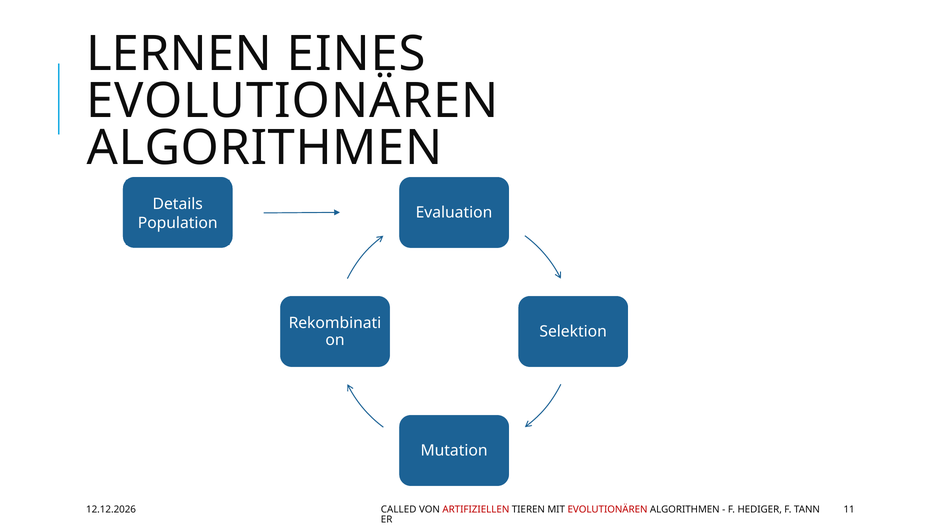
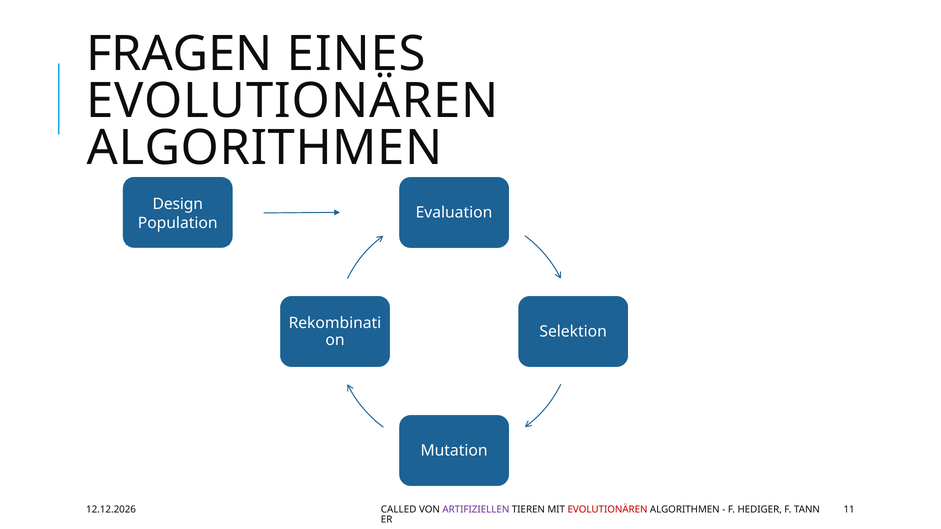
LERNEN: LERNEN -> FRAGEN
Details: Details -> Design
ARTIFIZIELLEN colour: red -> purple
